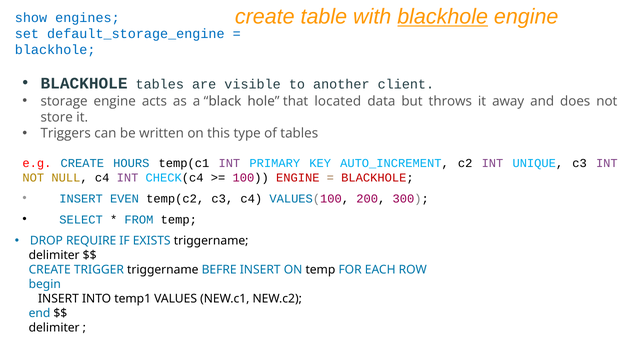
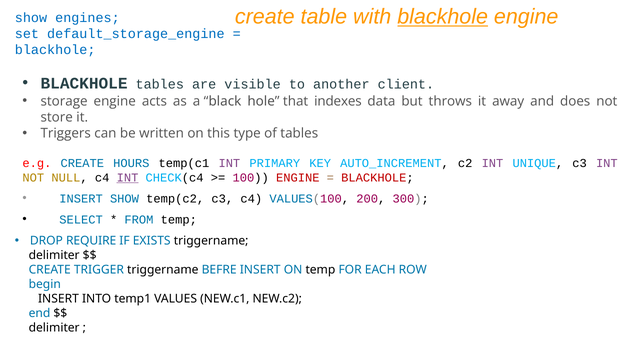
located: located -> indexes
INT at (128, 177) underline: none -> present
INSERT EVEN: EVEN -> SHOW
